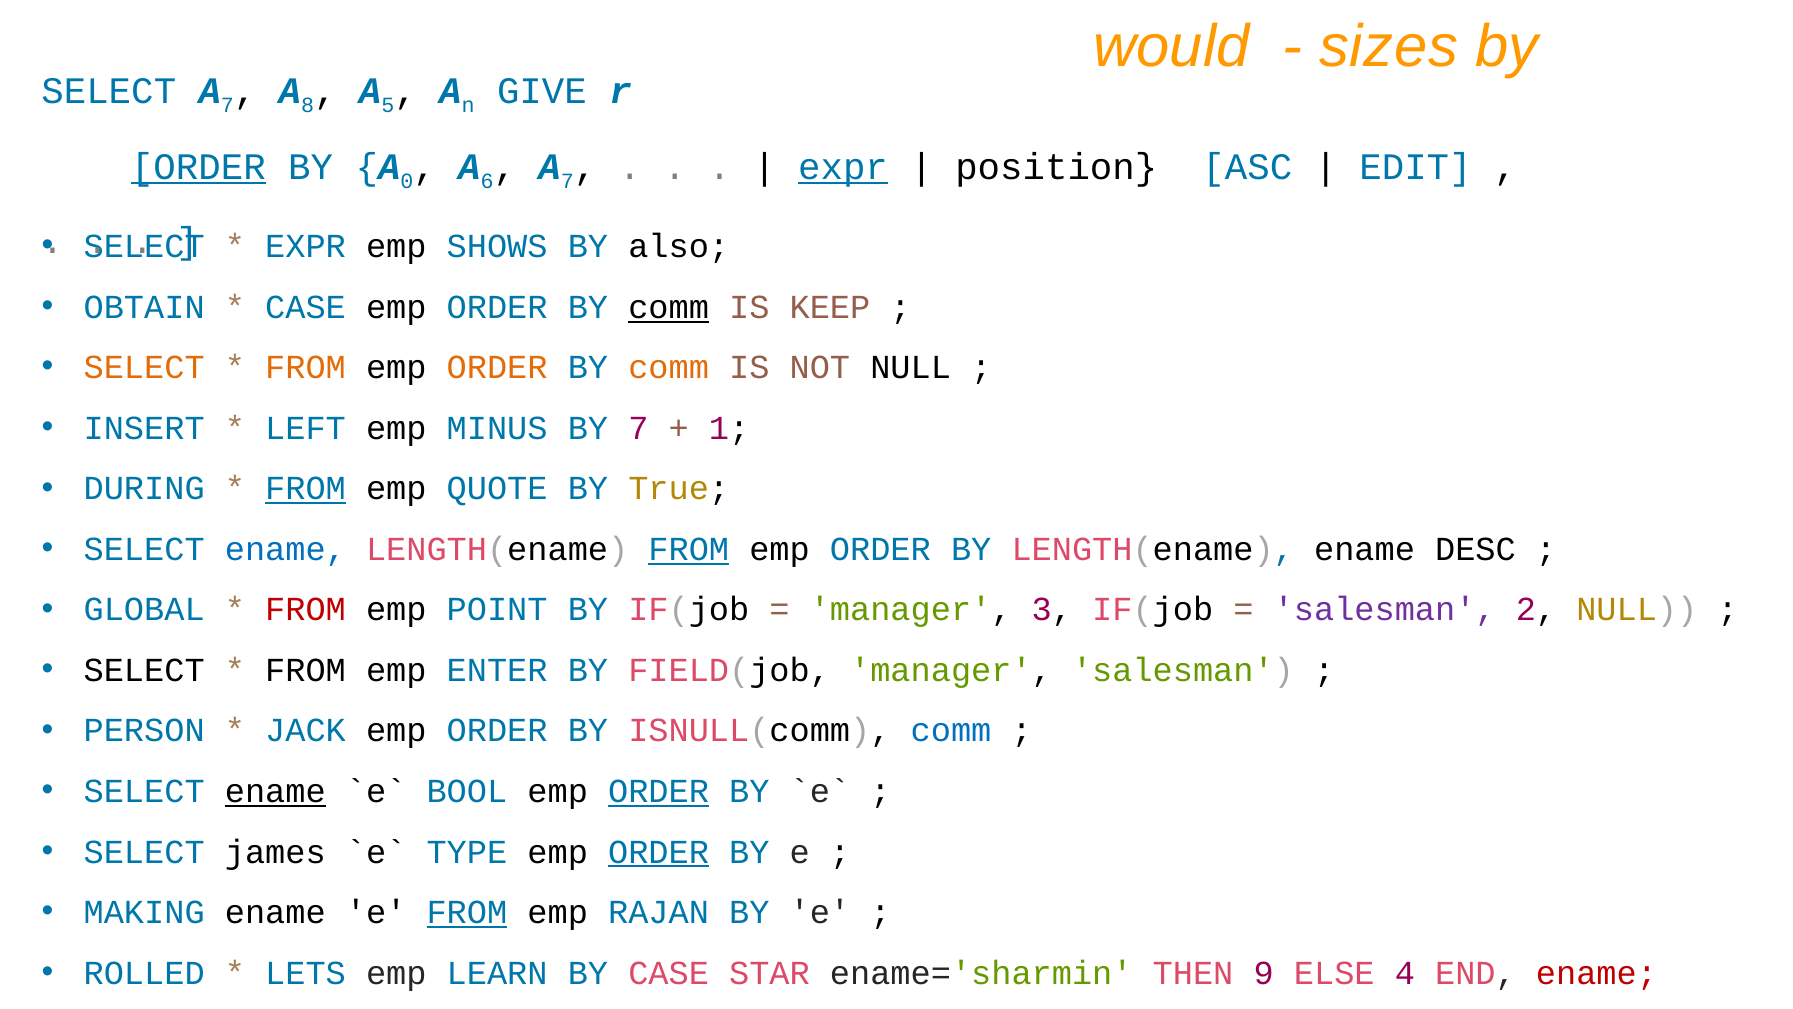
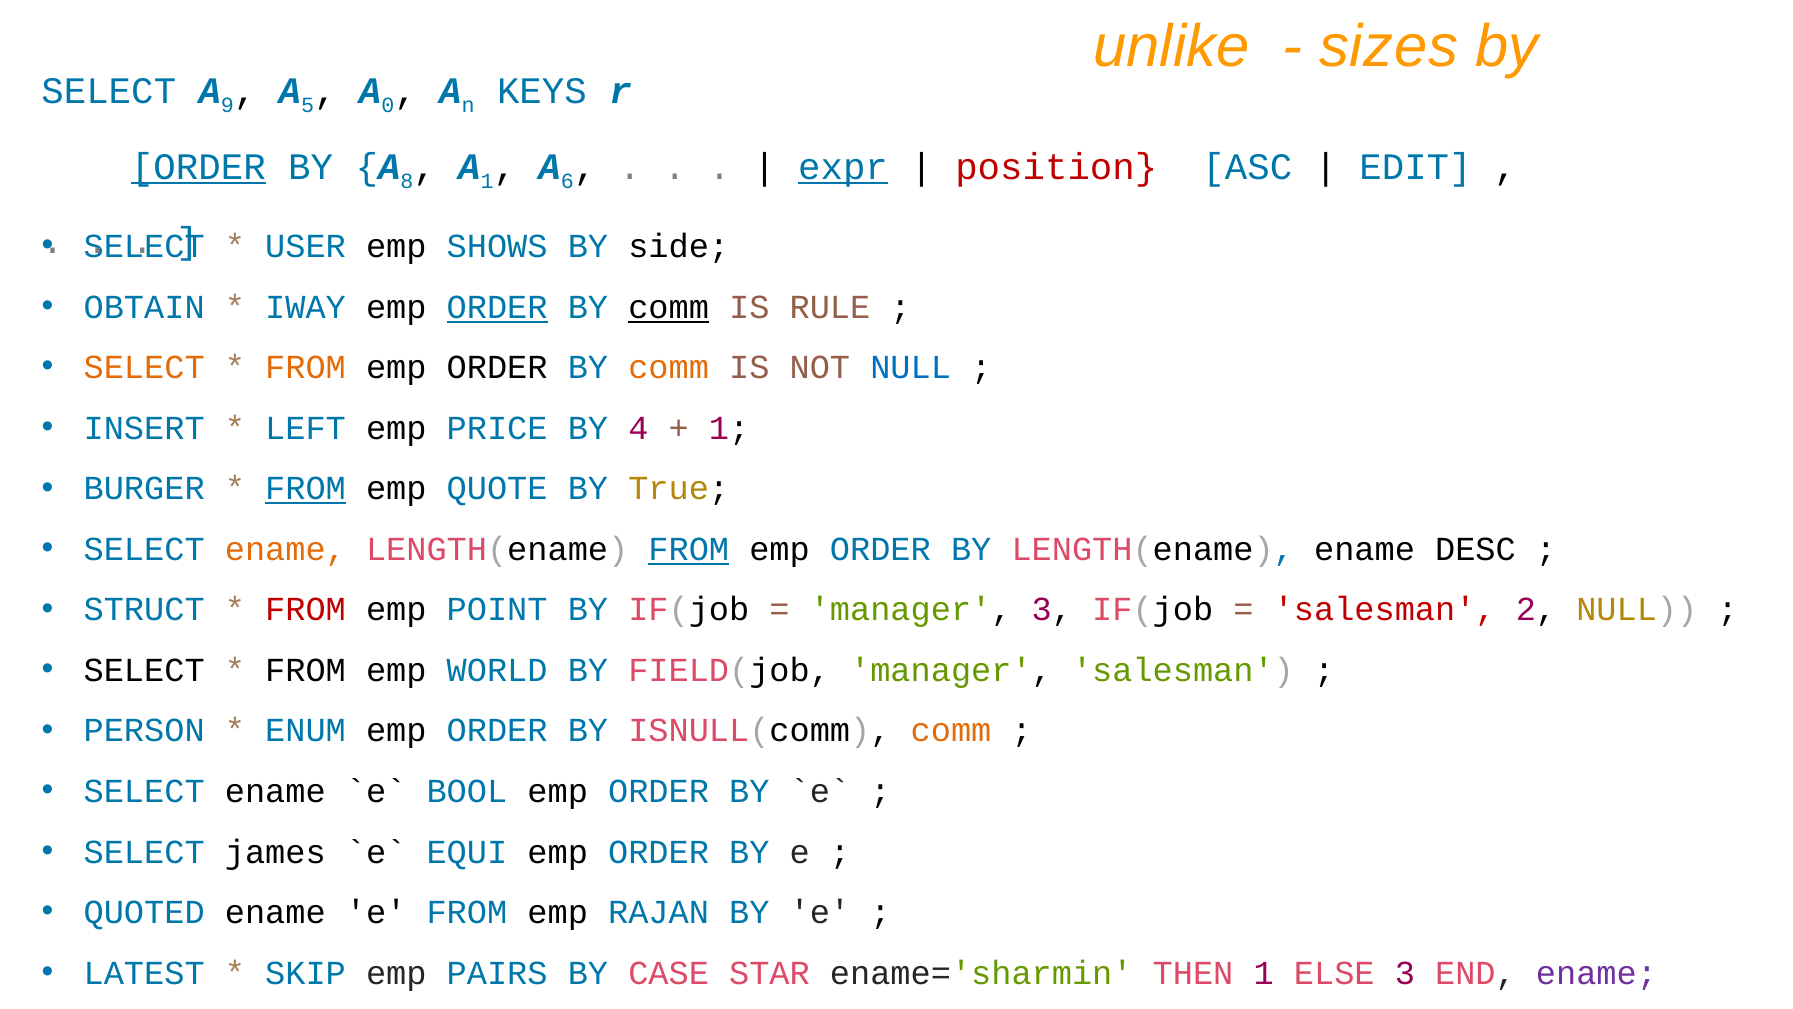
would: would -> unlike
7 at (227, 105): 7 -> 9
8: 8 -> 5
5: 5 -> 0
GIVE: GIVE -> KEYS
0: 0 -> 8
6 at (487, 182): 6 -> 1
7 at (567, 182): 7 -> 6
position colour: black -> red
EXPR at (306, 246): EXPR -> USER
also: also -> side
CASE at (306, 307): CASE -> IWAY
ORDER at (497, 307) underline: none -> present
KEEP: KEEP -> RULE
ORDER at (497, 367) colour: orange -> black
NULL at (911, 367) colour: black -> blue
MINUS: MINUS -> PRICE
BY 7: 7 -> 4
DURING: DURING -> BURGER
ename at (285, 549) colour: blue -> orange
GLOBAL: GLOBAL -> STRUCT
salesman at (1385, 610) colour: purple -> red
ENTER: ENTER -> WORLD
JACK: JACK -> ENUM
comm at (951, 731) colour: blue -> orange
ename at (275, 791) underline: present -> none
ORDER at (659, 791) underline: present -> none
TYPE: TYPE -> EQUI
ORDER at (659, 852) underline: present -> none
MAKING: MAKING -> QUOTED
FROM at (467, 912) underline: present -> none
ROLLED: ROLLED -> LATEST
LETS: LETS -> SKIP
LEARN: LEARN -> PAIRS
THEN 9: 9 -> 1
ELSE 4: 4 -> 3
ename at (1596, 973) colour: red -> purple
